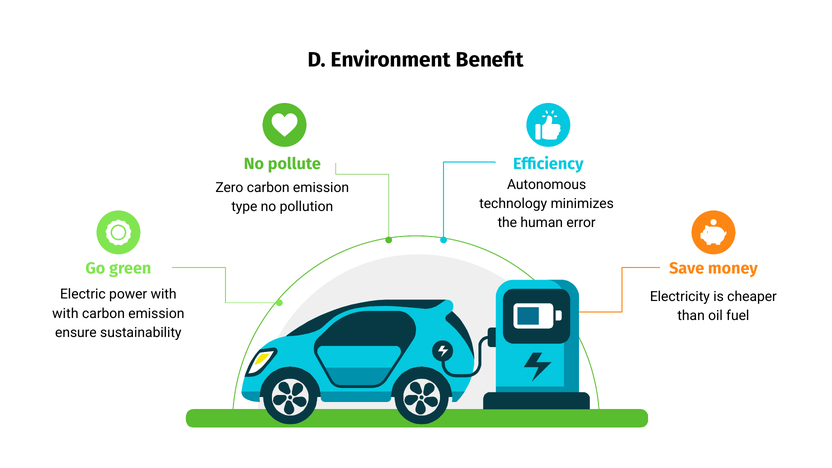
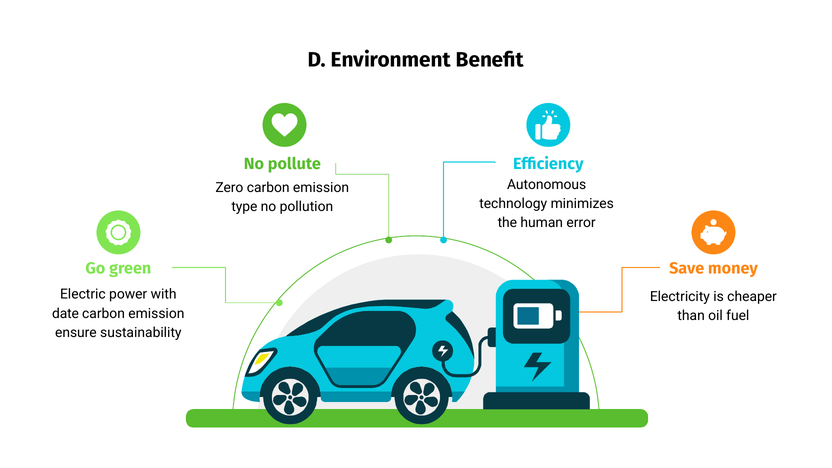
with at (65, 314): with -> date
